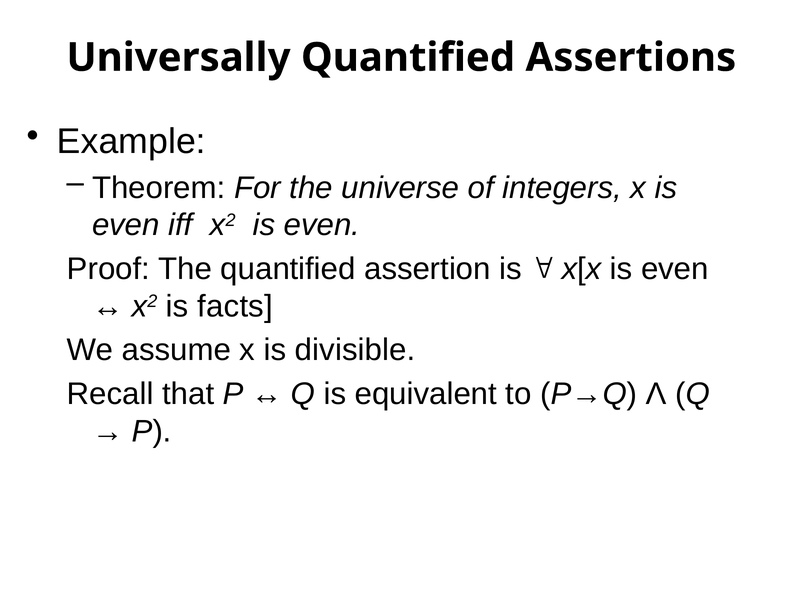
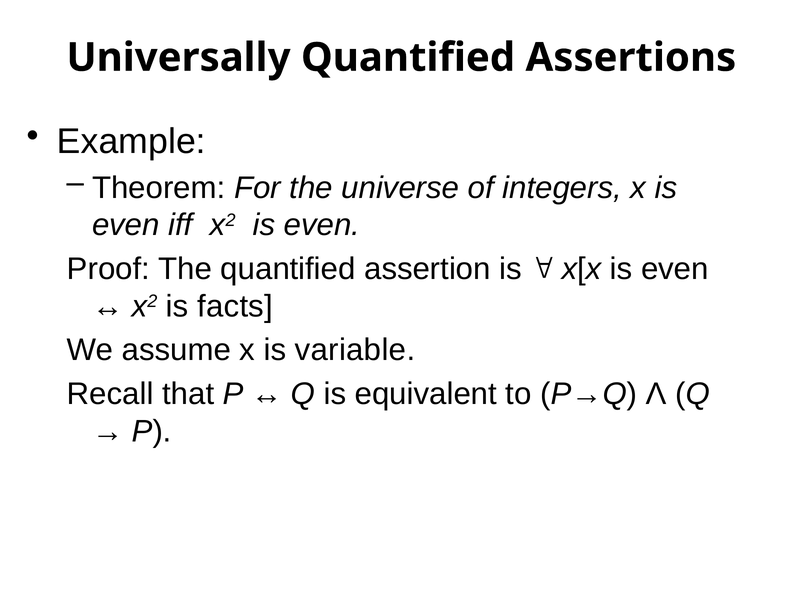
divisible: divisible -> variable
